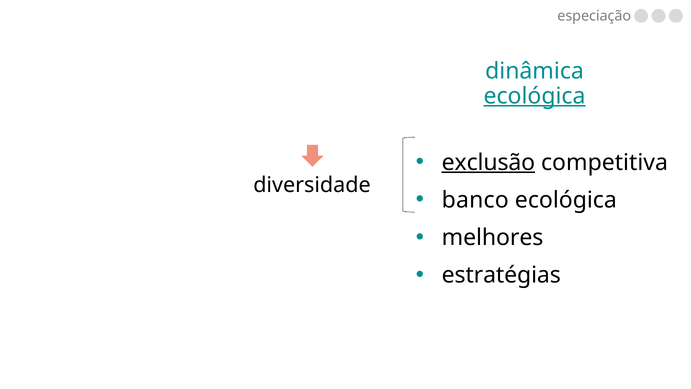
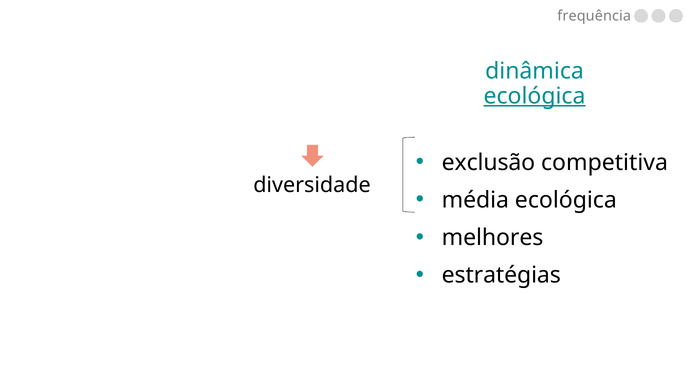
especiação: especiação -> frequência
exclusão underline: present -> none
banco: banco -> média
